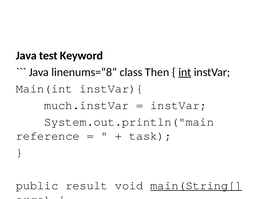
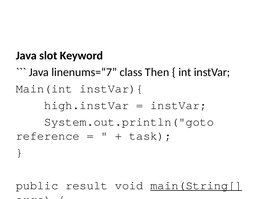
test: test -> slot
linenums=“8: linenums=“8 -> linenums=“7
int at (185, 72) underline: present -> none
much.instVar: much.instVar -> high.instVar
System.out.println("main: System.out.println("main -> System.out.println("goto
